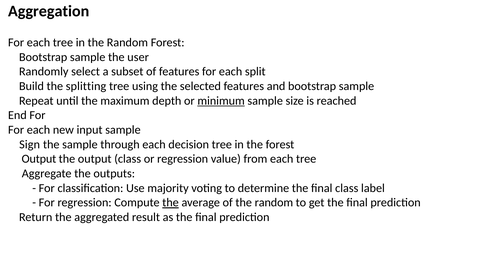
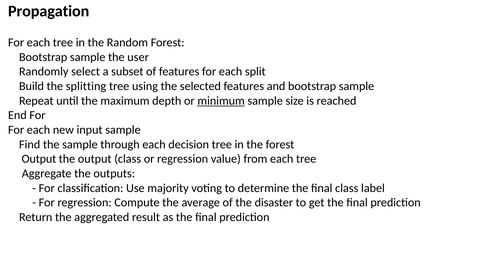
Aggregation: Aggregation -> Propagation
Sign: Sign -> Find
the at (171, 203) underline: present -> none
of the random: random -> disaster
